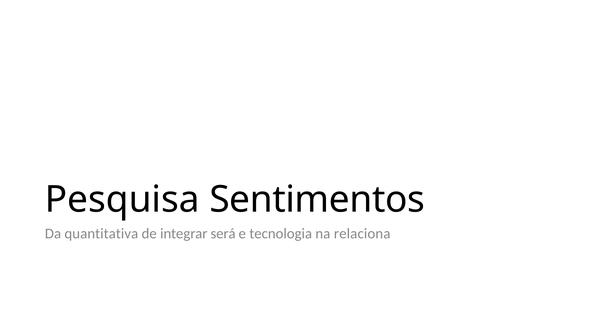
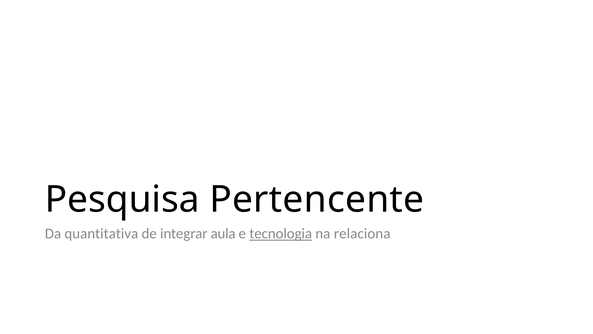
Sentimentos: Sentimentos -> Pertencente
será: será -> aula
tecnologia underline: none -> present
